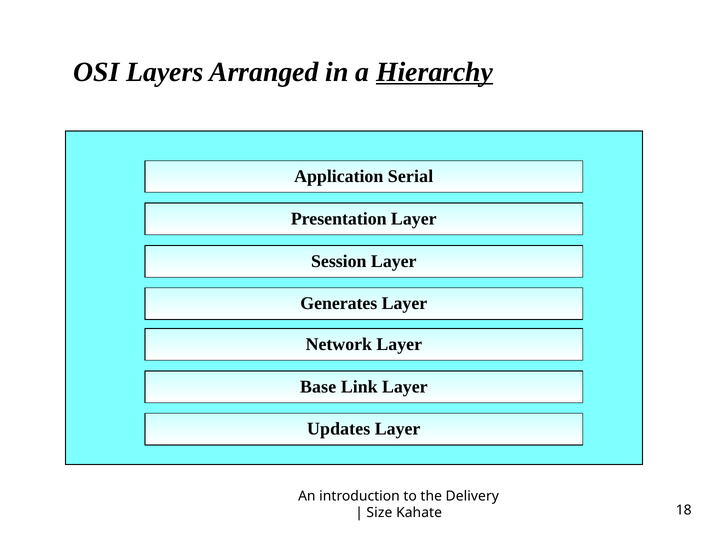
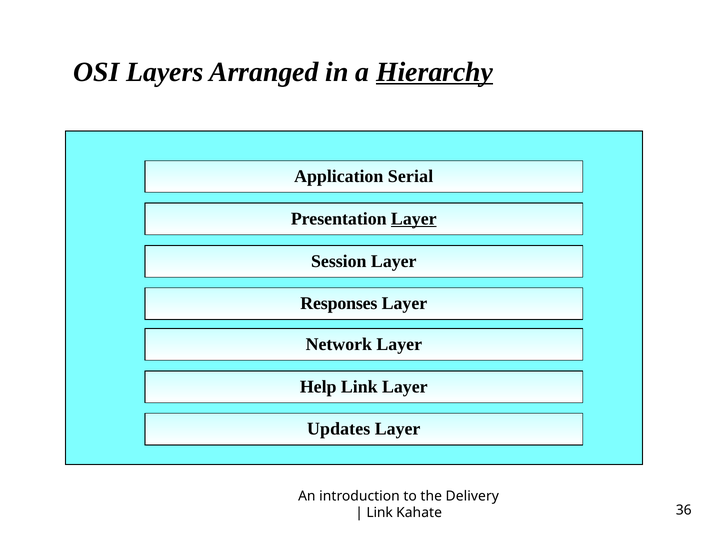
Layer at (414, 219) underline: none -> present
Generates: Generates -> Responses
Base: Base -> Help
Size at (379, 512): Size -> Link
18: 18 -> 36
